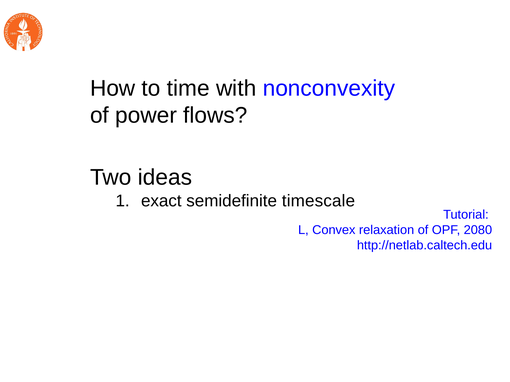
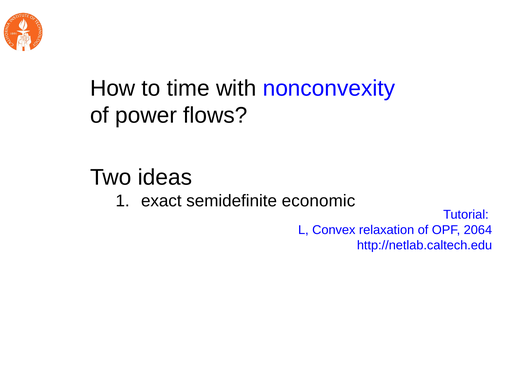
timescale: timescale -> economic
2080: 2080 -> 2064
